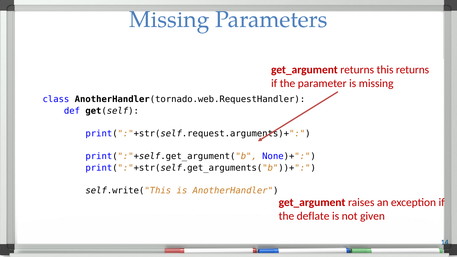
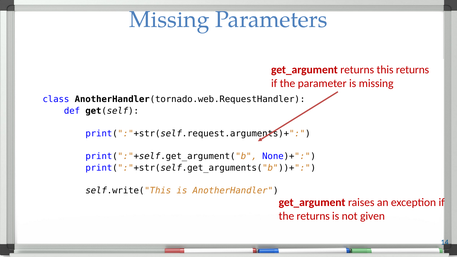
the deflate: deflate -> returns
